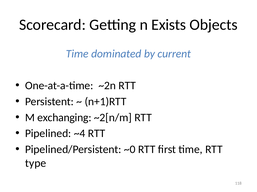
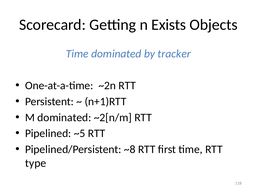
current: current -> tracker
M exchanging: exchanging -> dominated
~4: ~4 -> ~5
~0: ~0 -> ~8
